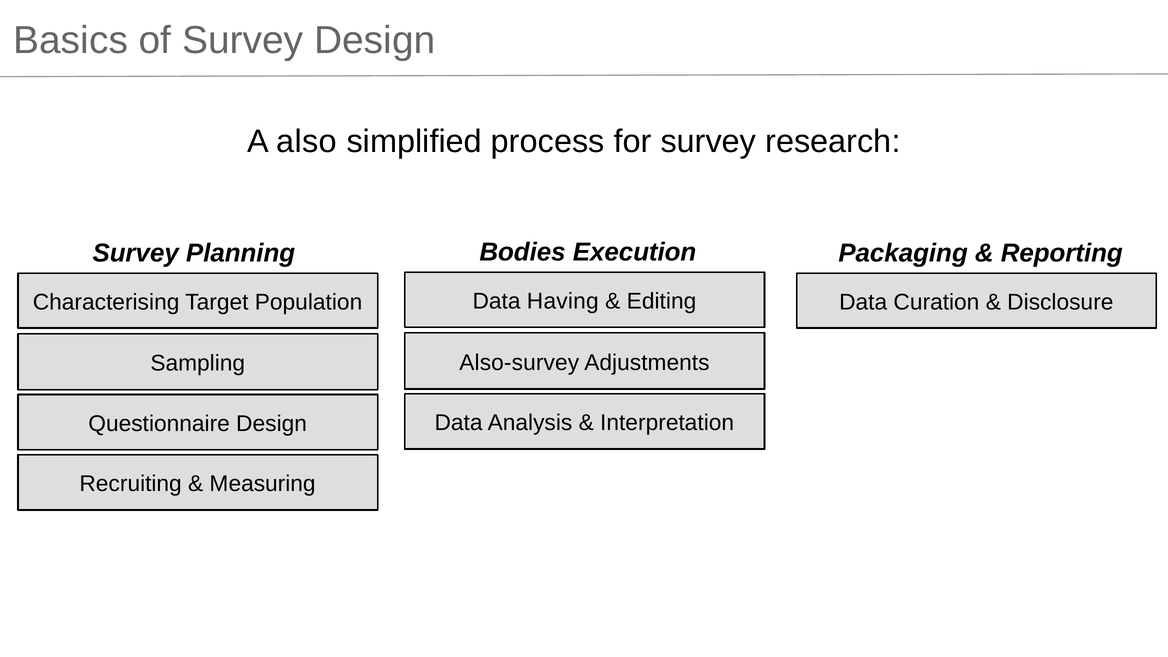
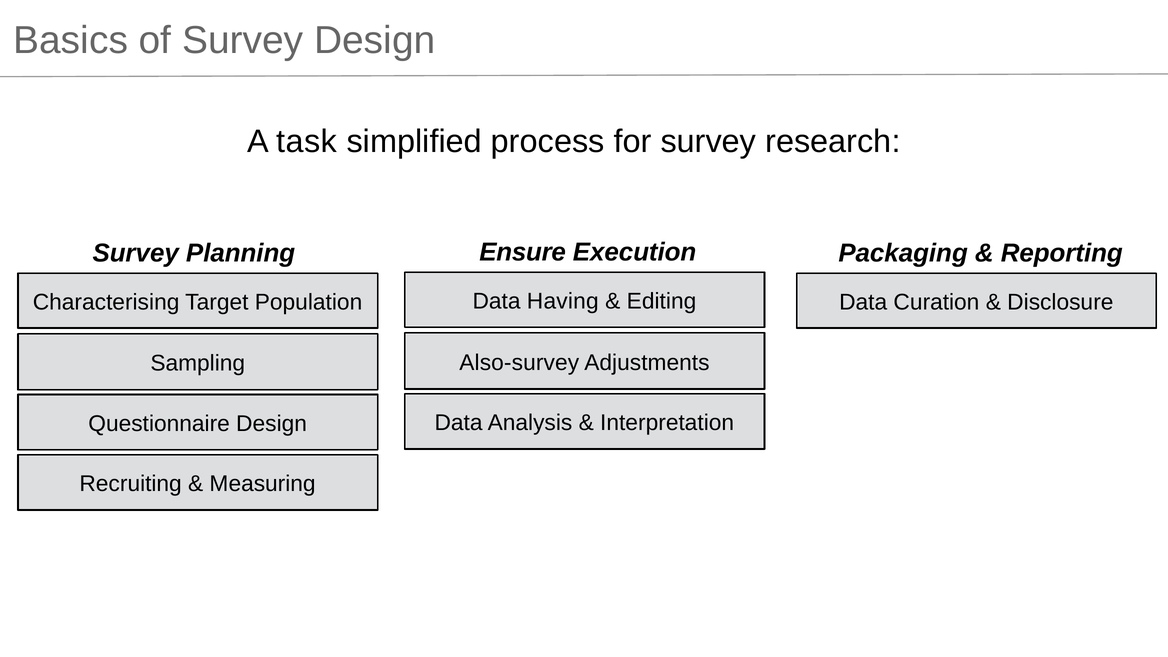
also: also -> task
Bodies: Bodies -> Ensure
